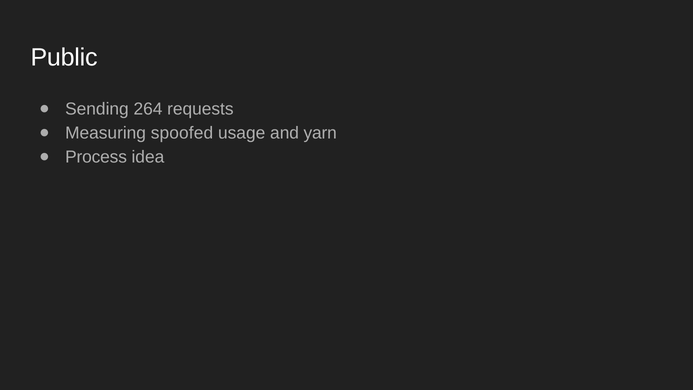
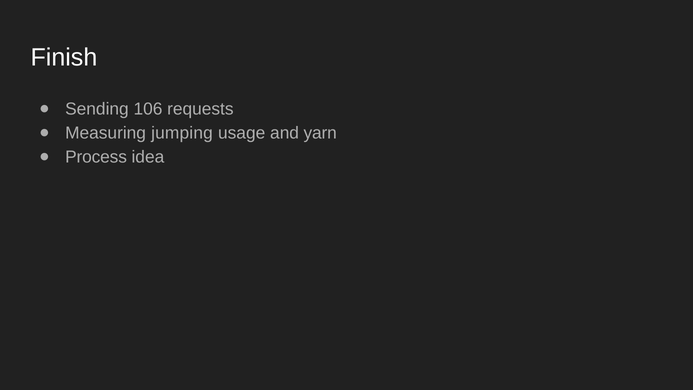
Public: Public -> Finish
264: 264 -> 106
spoofed: spoofed -> jumping
